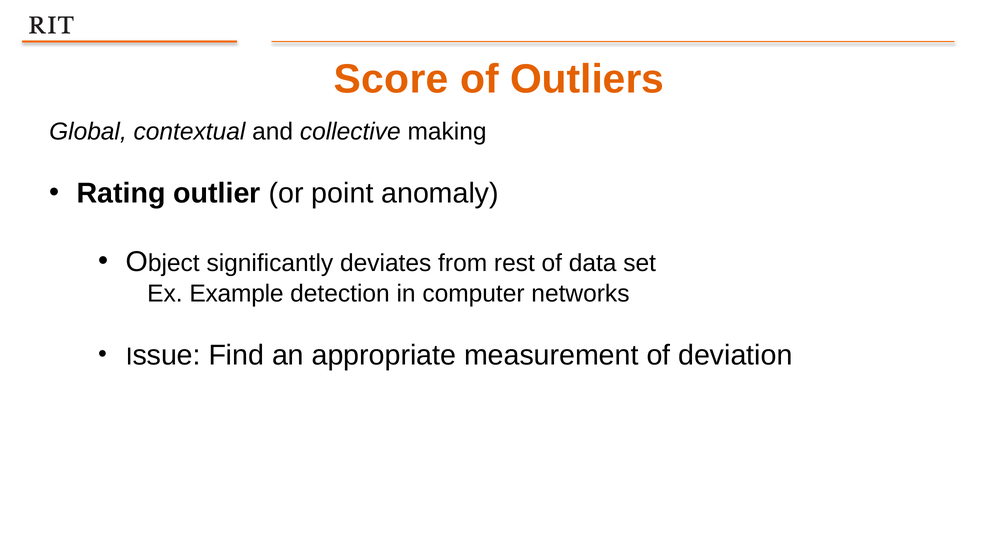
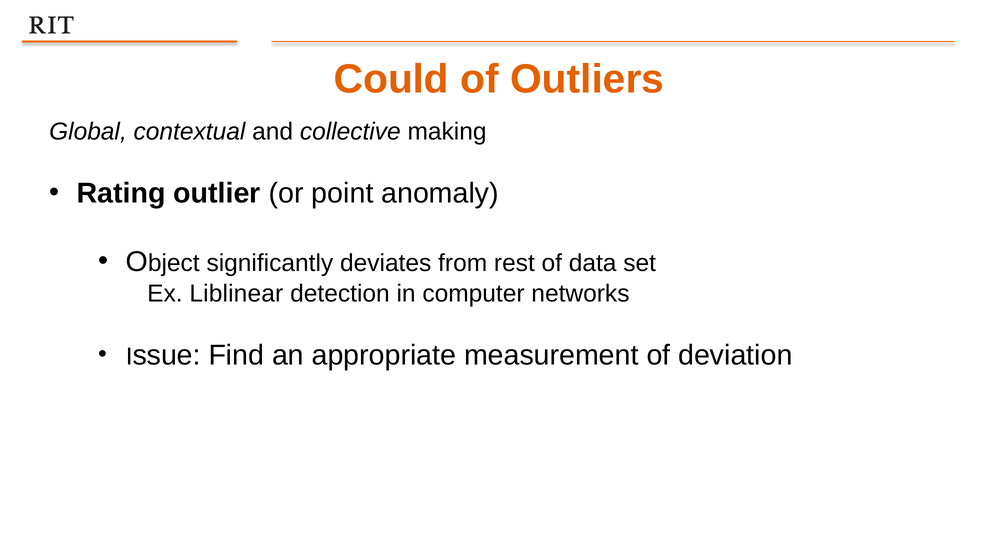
Score: Score -> Could
Example: Example -> Liblinear
